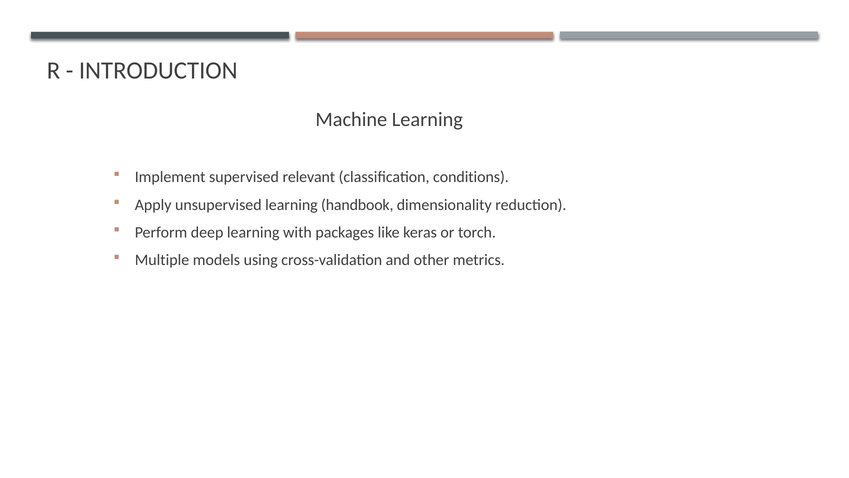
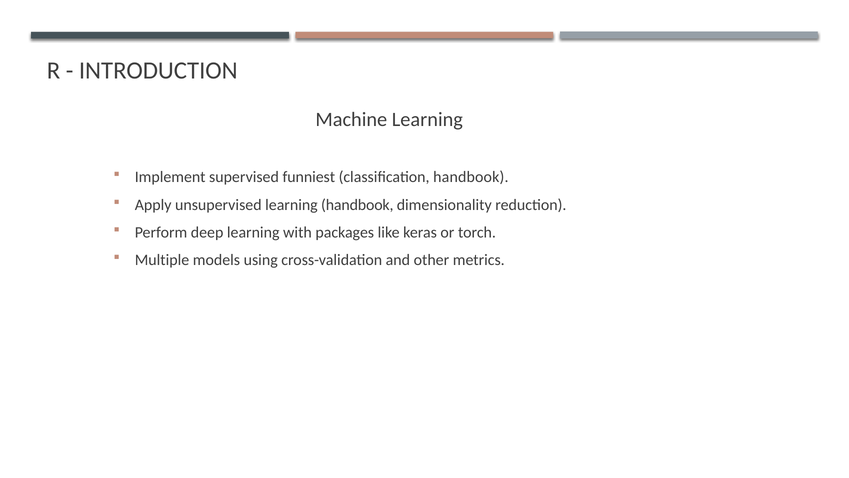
relevant: relevant -> funniest
classification conditions: conditions -> handbook
